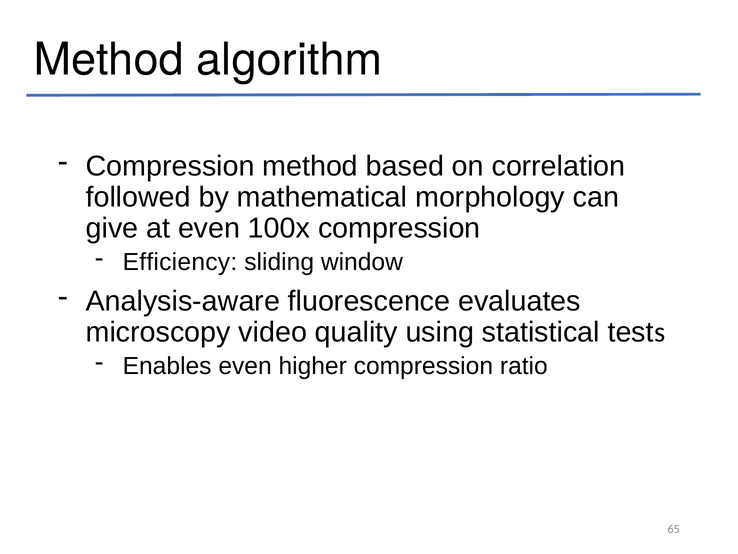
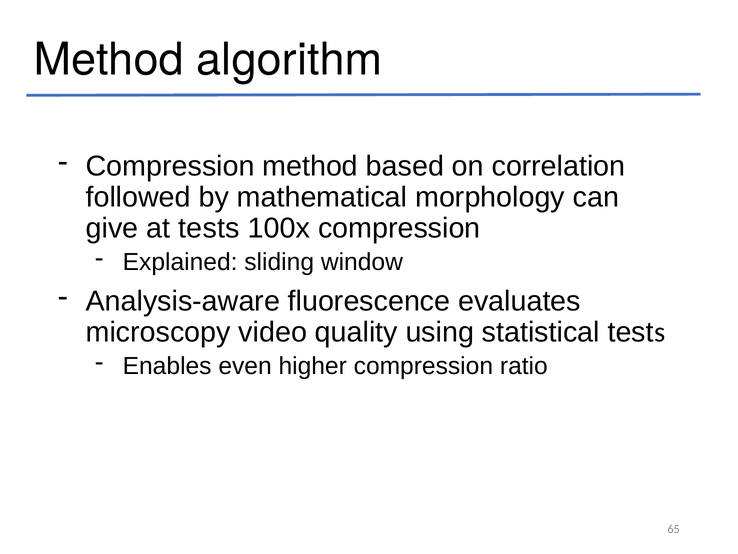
at even: even -> tests
Efficiency: Efficiency -> Explained
